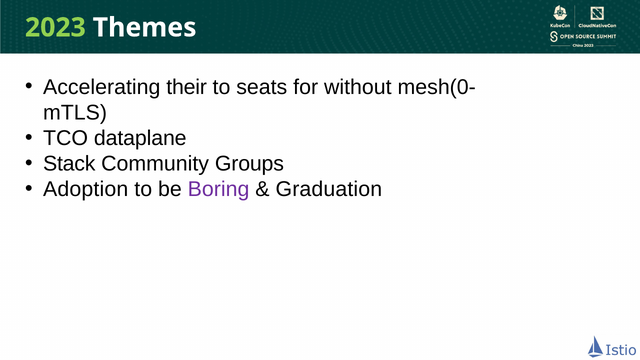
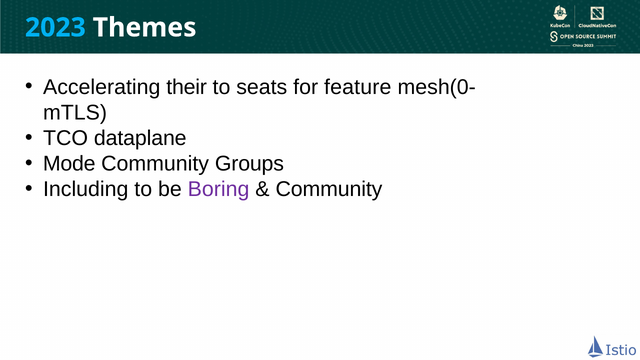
2023 colour: light green -> light blue
without: without -> feature
Stack: Stack -> Mode
Adoption: Adoption -> Including
Graduation at (329, 189): Graduation -> Community
